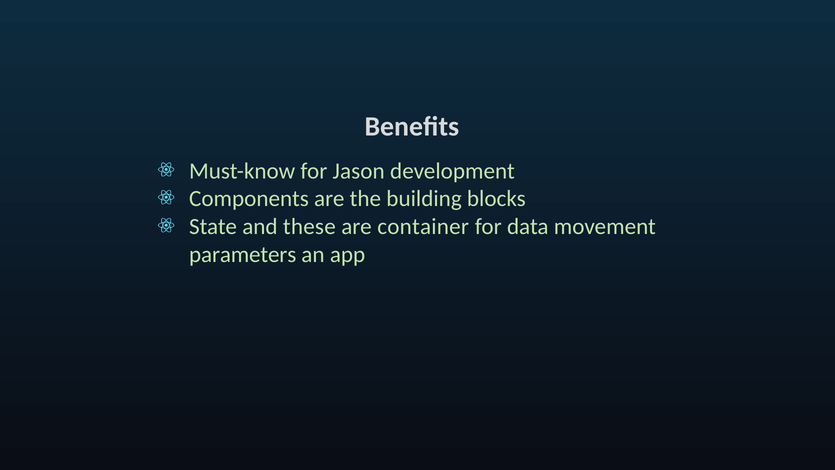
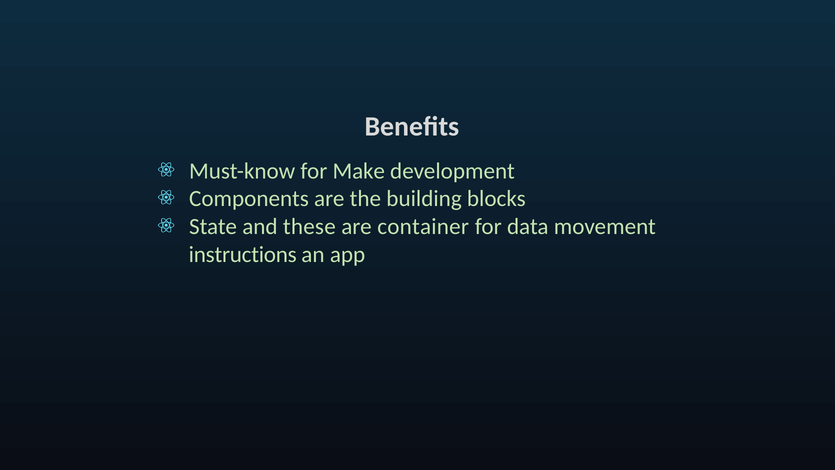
Jason: Jason -> Make
parameters: parameters -> instructions
